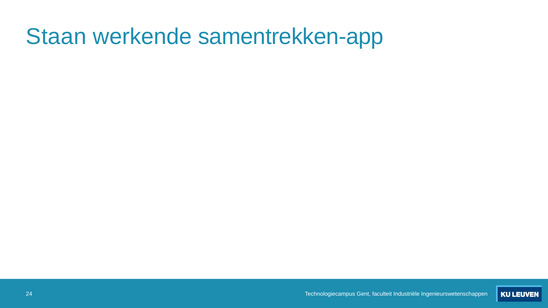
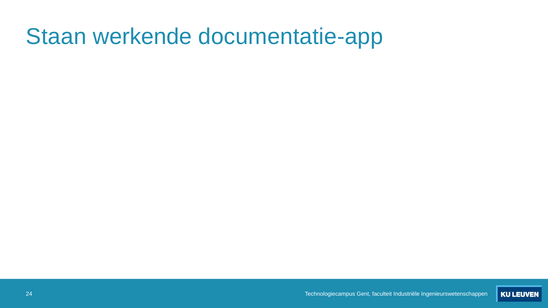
samentrekken-app: samentrekken-app -> documentatie-app
